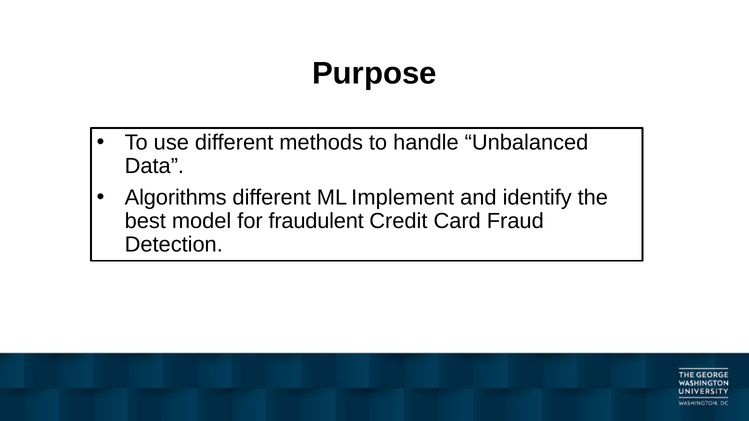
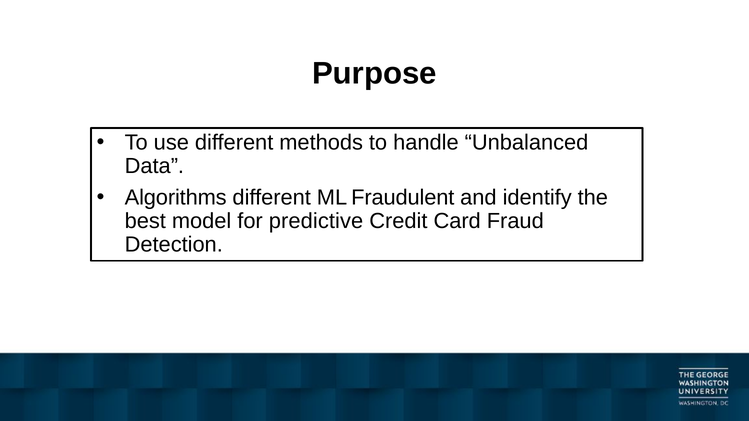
Implement: Implement -> Fraudulent
fraudulent: fraudulent -> predictive
